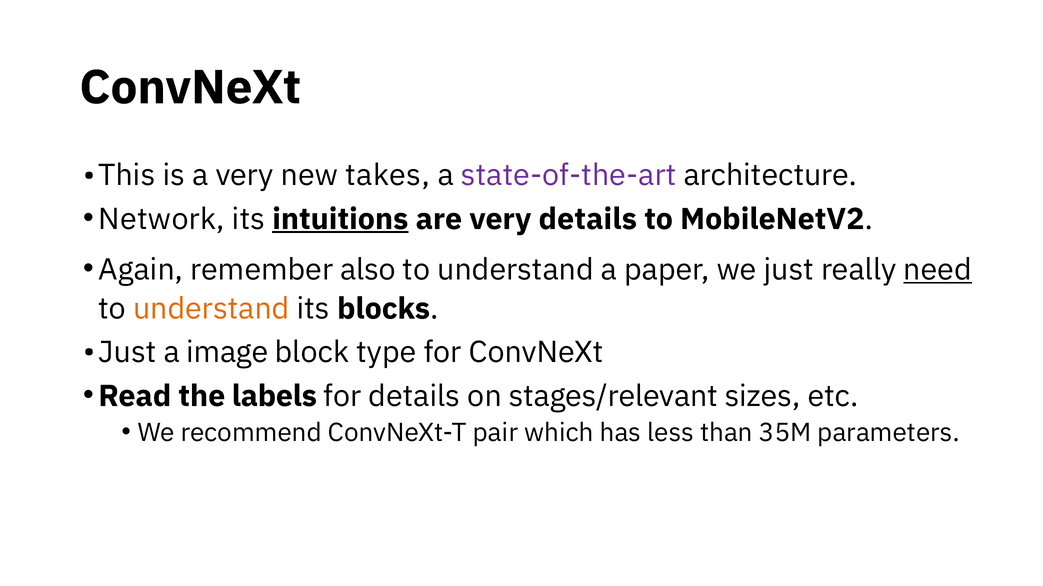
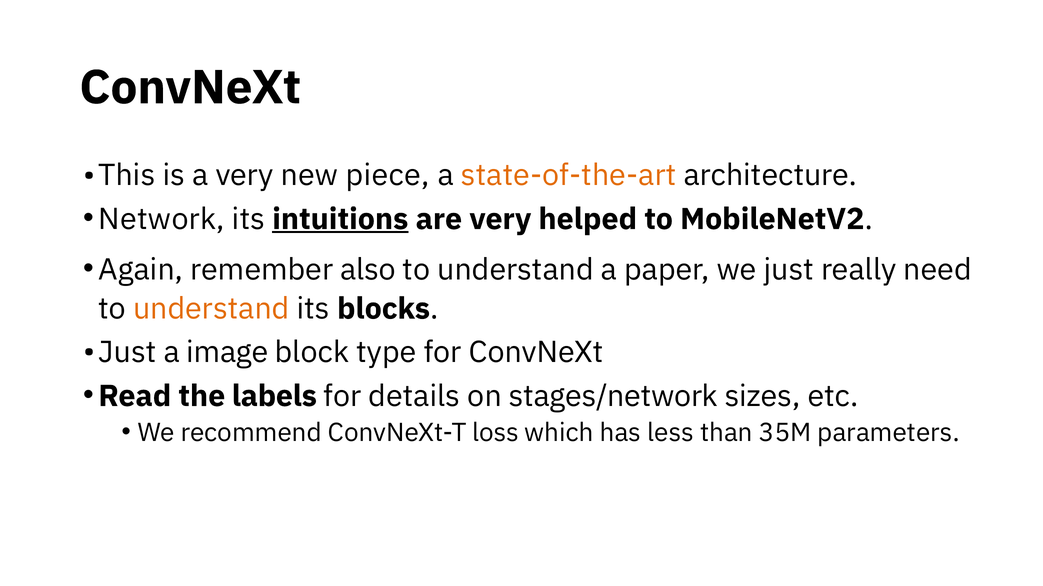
takes: takes -> piece
state-of-the-art colour: purple -> orange
very details: details -> helped
need underline: present -> none
stages/relevant: stages/relevant -> stages/network
pair: pair -> loss
